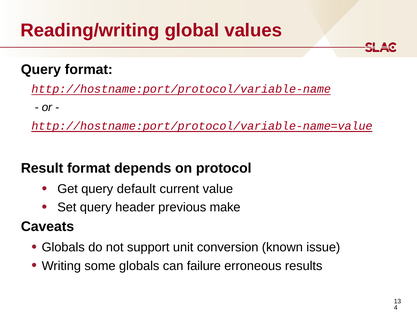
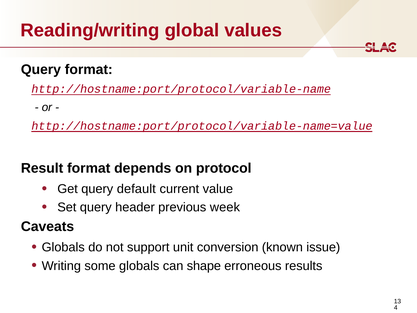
make: make -> week
failure: failure -> shape
